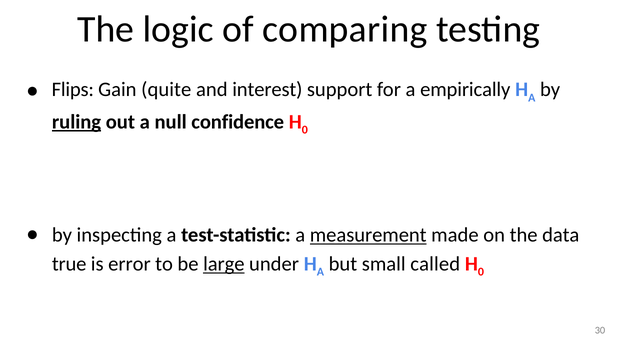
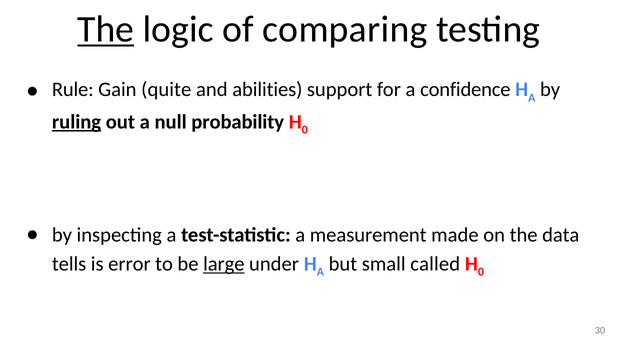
The at (106, 29) underline: none -> present
Flips: Flips -> Rule
interest: interest -> abilities
empirically: empirically -> confidence
confidence: confidence -> probability
measurement underline: present -> none
true: true -> tells
